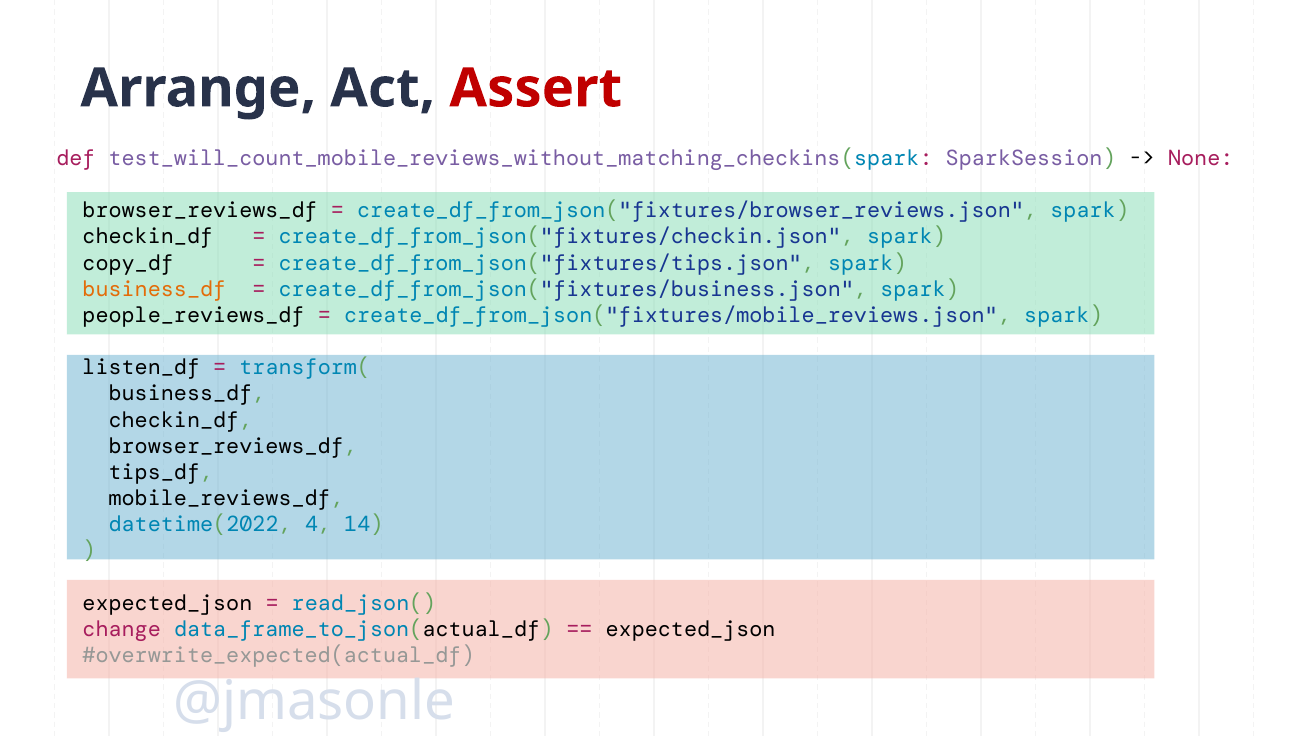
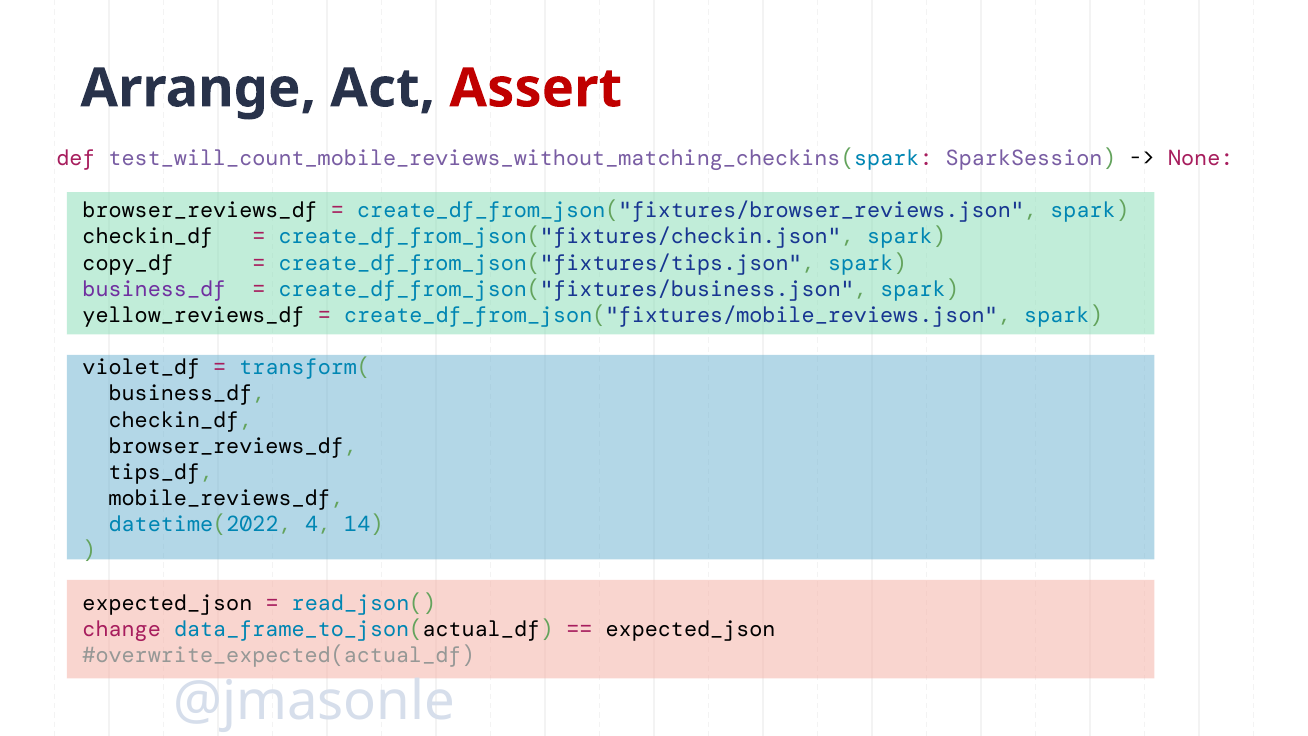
business_df at (154, 289) colour: orange -> purple
people_reviews_df: people_reviews_df -> yellow_reviews_df
listen_df: listen_df -> violet_df
